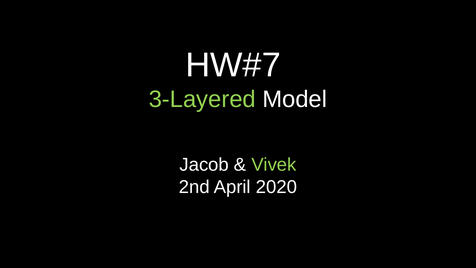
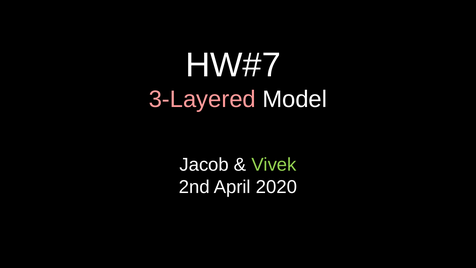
3-Layered colour: light green -> pink
